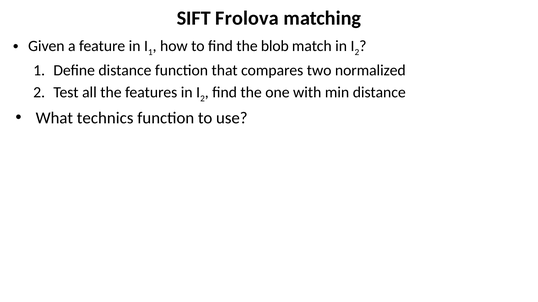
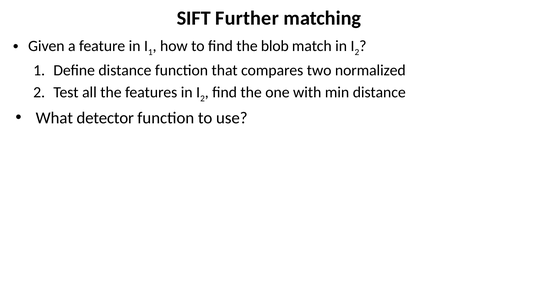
Frolova: Frolova -> Further
technics: technics -> detector
